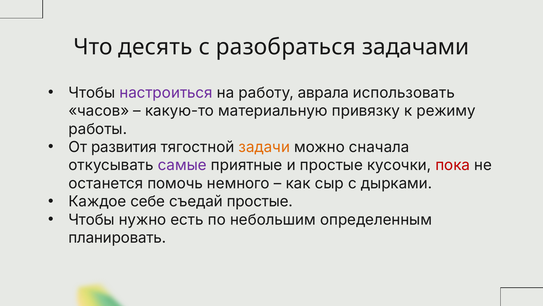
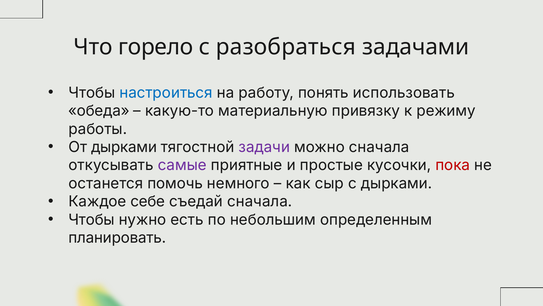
десять: десять -> горело
настроиться colour: purple -> blue
аврала: аврала -> понять
часов: часов -> обеда
От развития: развития -> дырками
задачи colour: orange -> purple
съедай простые: простые -> сначала
